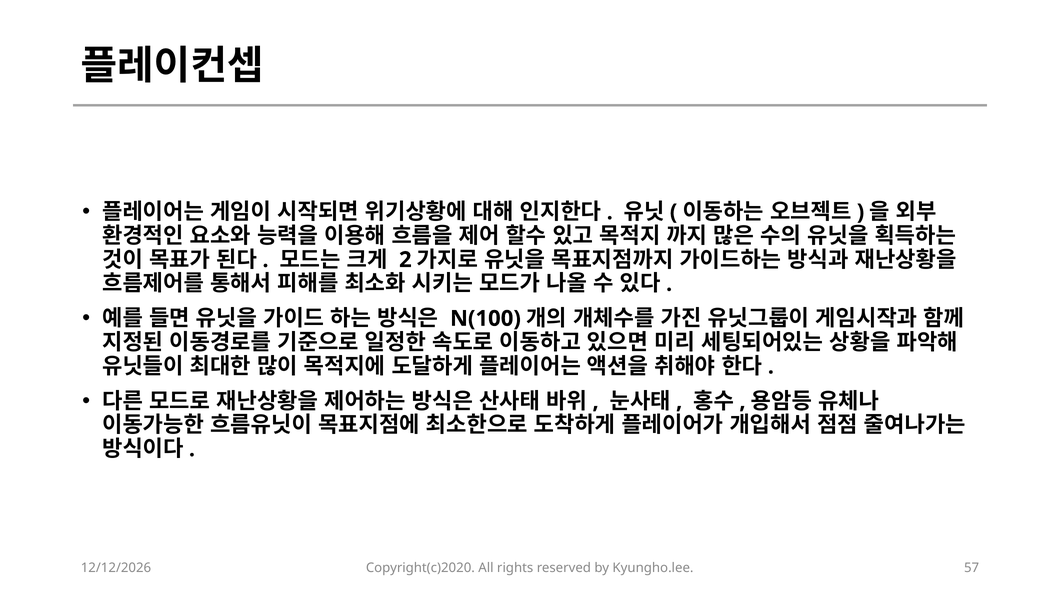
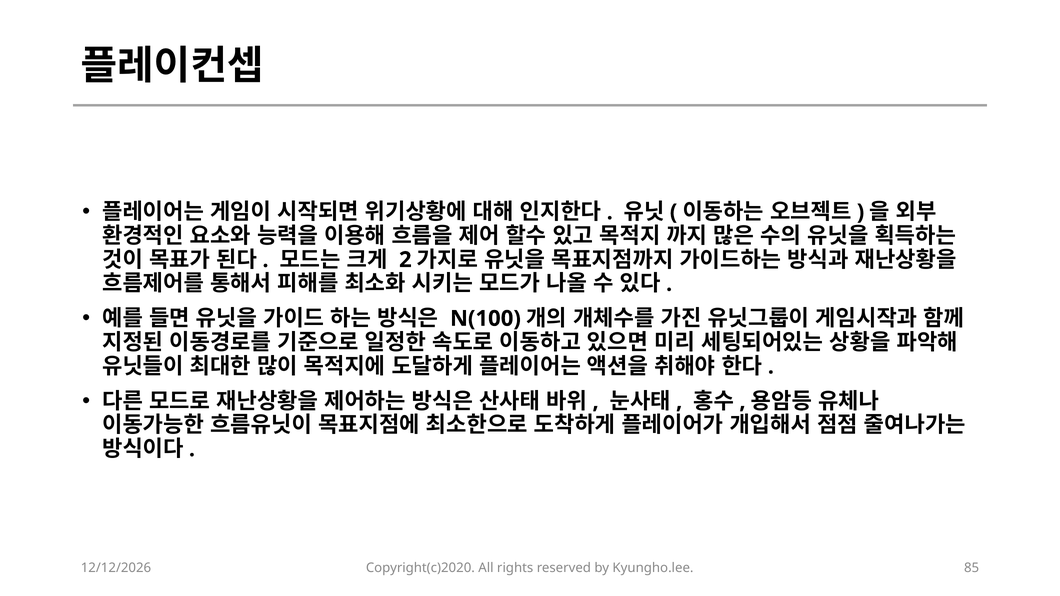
57: 57 -> 85
